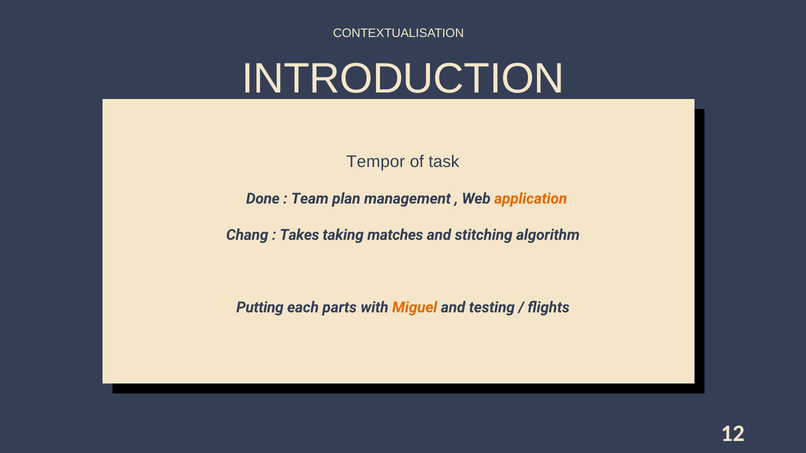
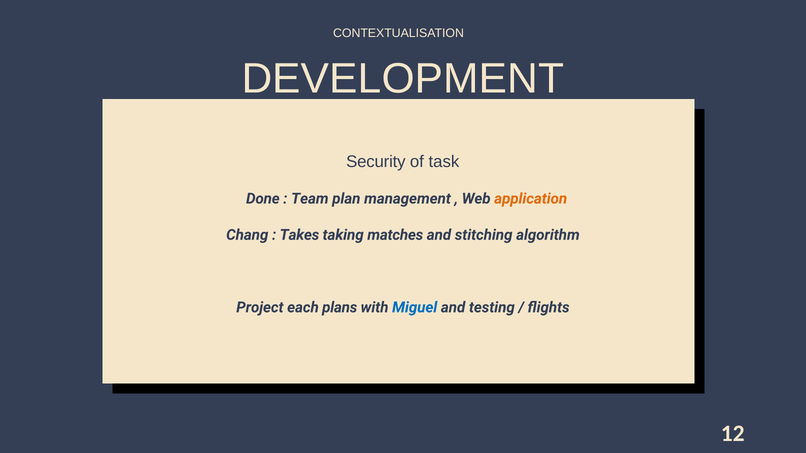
INTRODUCTION: INTRODUCTION -> DEVELOPMENT
Tempor: Tempor -> Security
Putting: Putting -> Project
parts: parts -> plans
Miguel colour: orange -> blue
